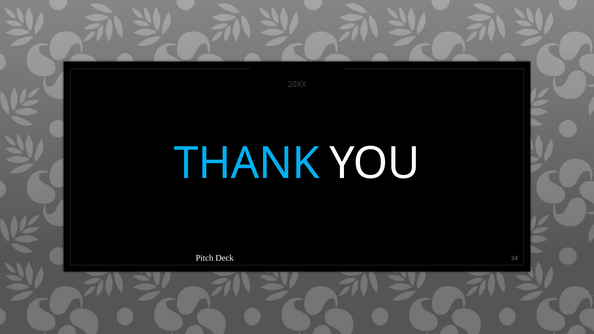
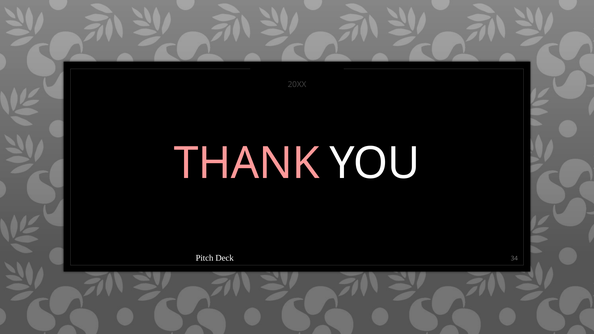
THANK colour: light blue -> pink
